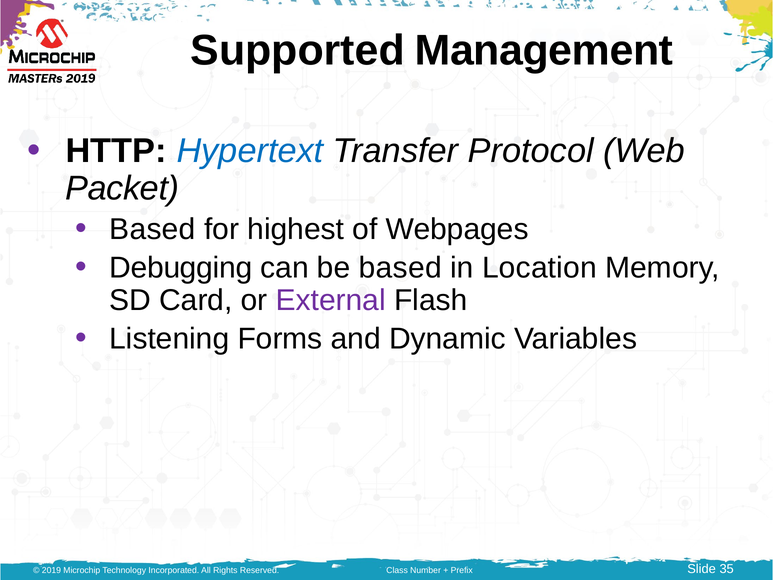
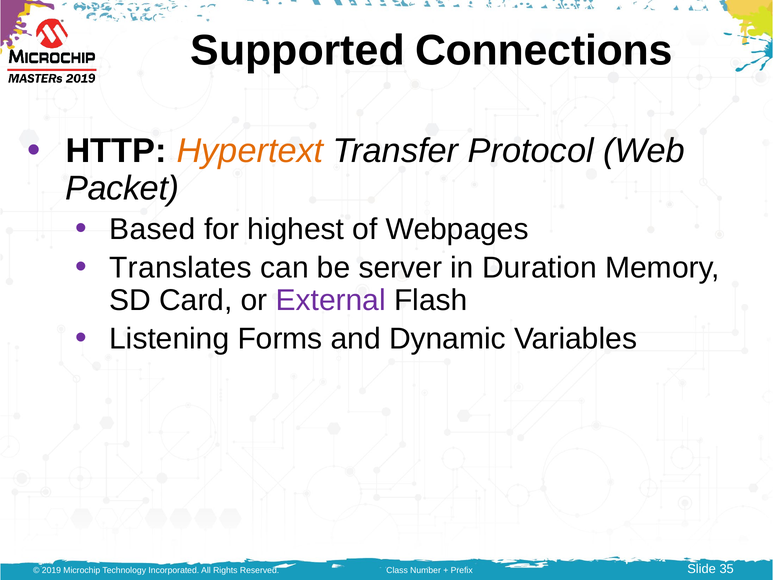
Management: Management -> Connections
Hypertext colour: blue -> orange
Debugging: Debugging -> Translates
be based: based -> server
Location: Location -> Duration
